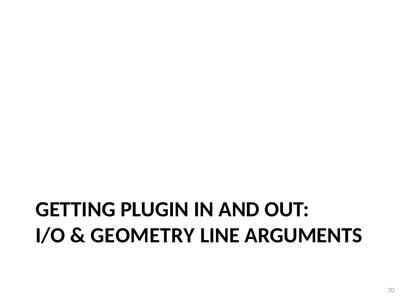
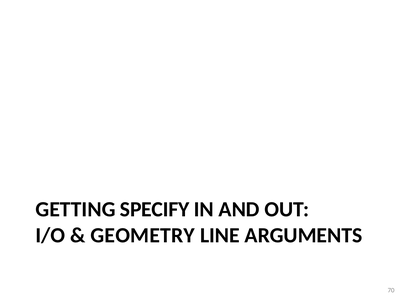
PLUGIN: PLUGIN -> SPECIFY
